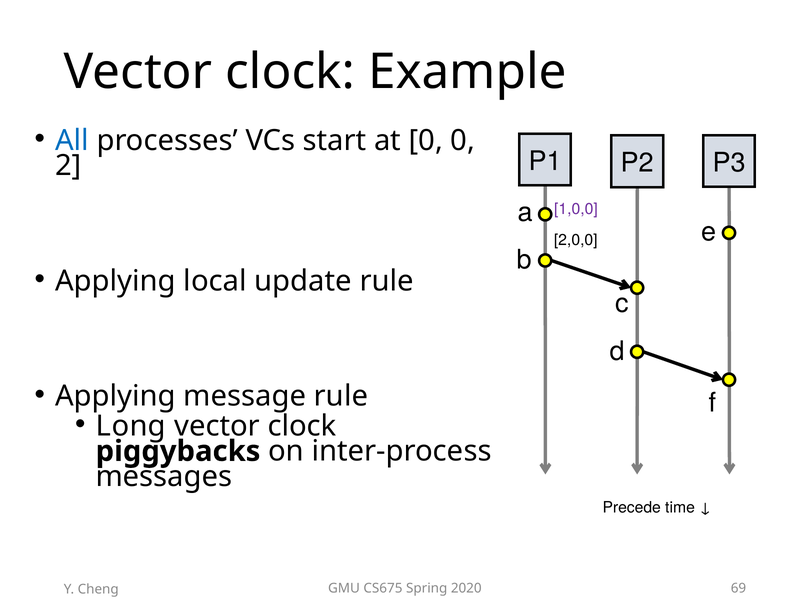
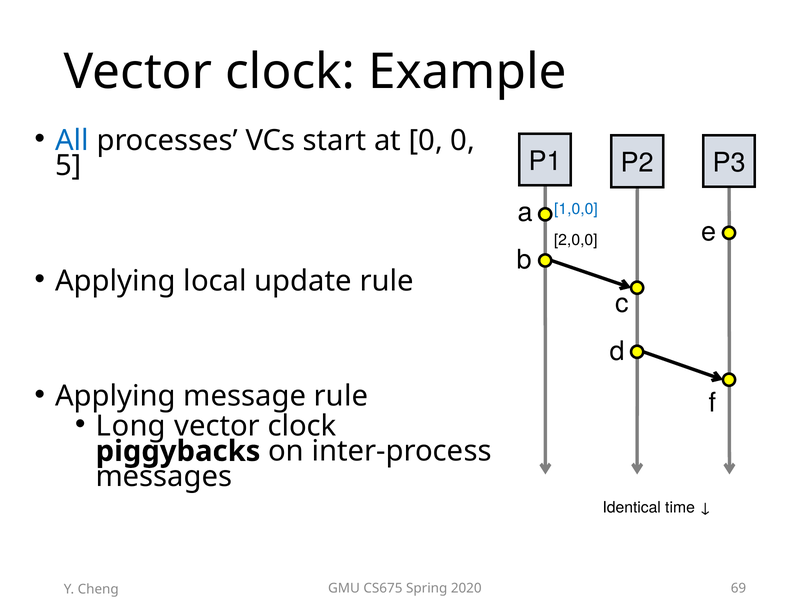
2: 2 -> 5
1,0,0 colour: purple -> blue
Precede: Precede -> Identical
